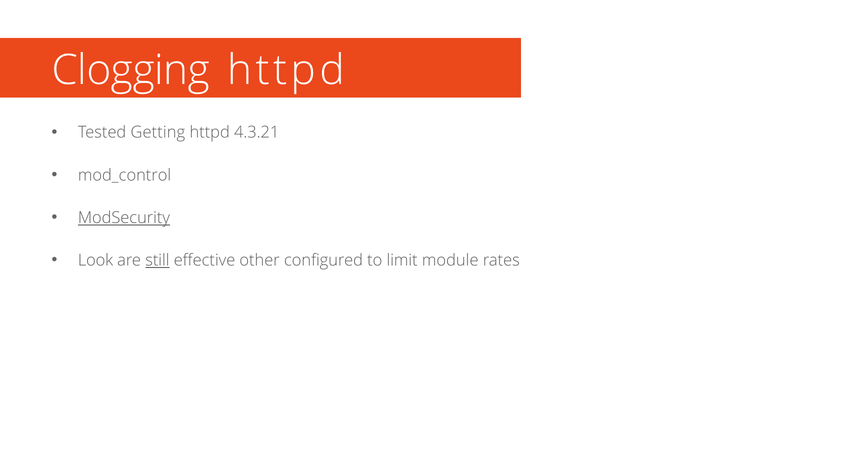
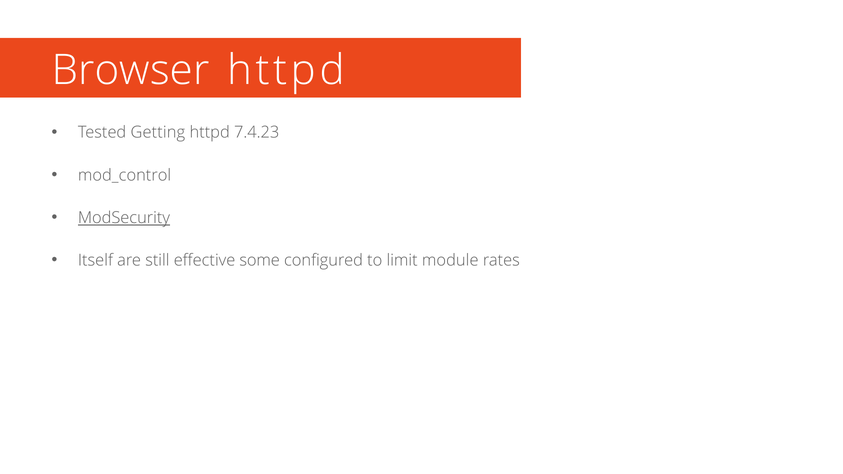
Clogging: Clogging -> Browser
4.3.21: 4.3.21 -> 7.4.23
Look: Look -> Itself
still underline: present -> none
other: other -> some
